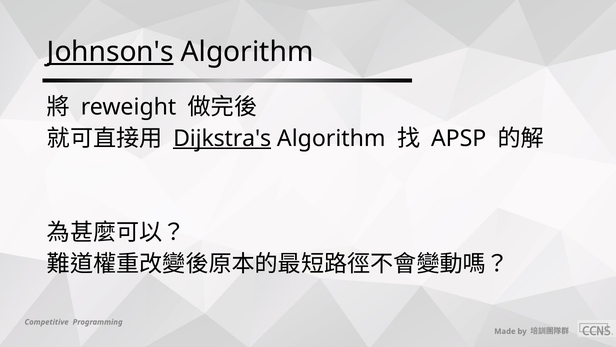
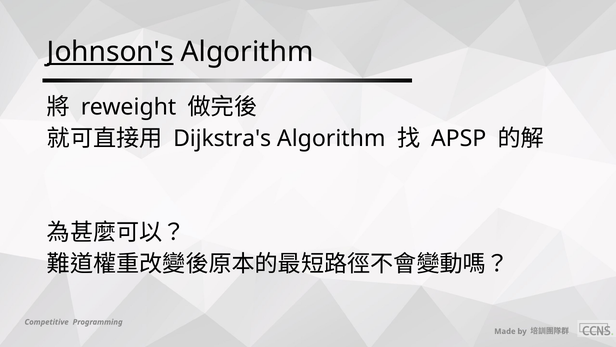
Dijkstra's underline: present -> none
